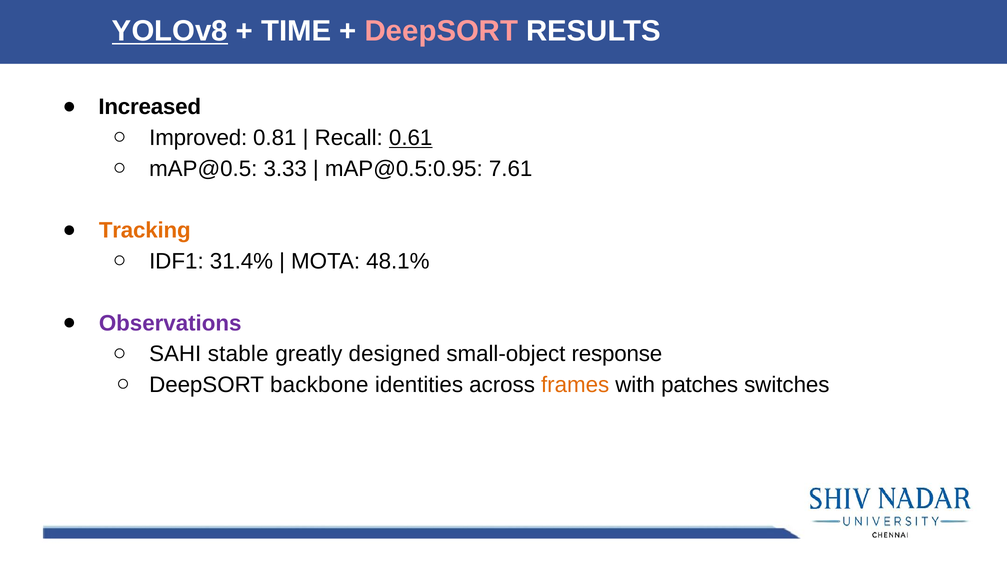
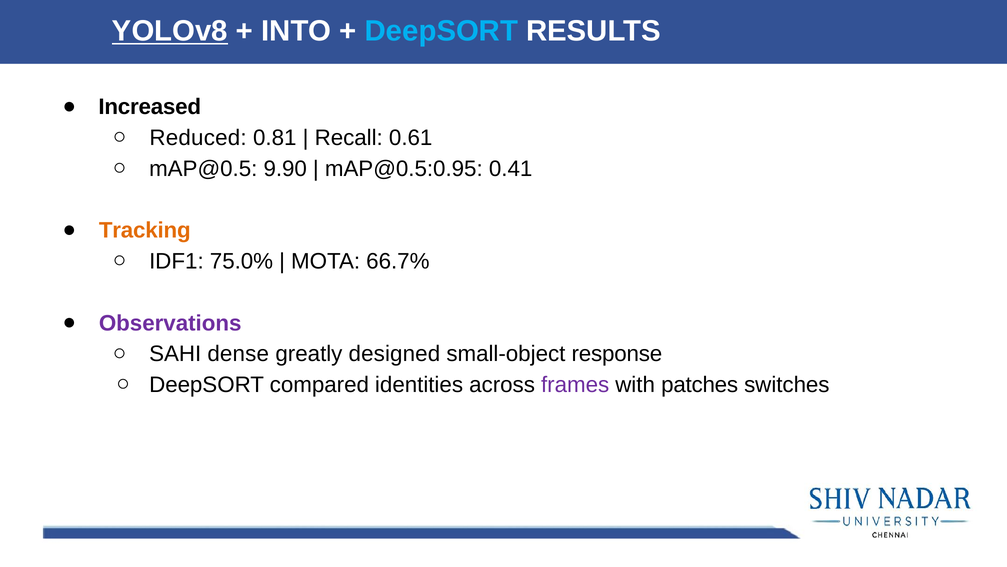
TIME: TIME -> INTO
DeepSORT at (441, 31) colour: pink -> light blue
Improved: Improved -> Reduced
0.61 underline: present -> none
3.33: 3.33 -> 9.90
7.61: 7.61 -> 0.41
31.4%: 31.4% -> 75.0%
48.1%: 48.1% -> 66.7%
stable: stable -> dense
backbone: backbone -> compared
frames colour: orange -> purple
